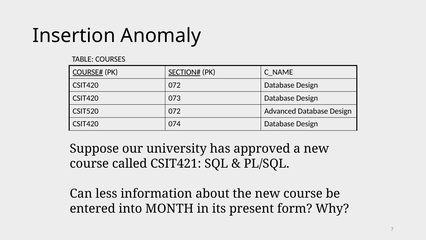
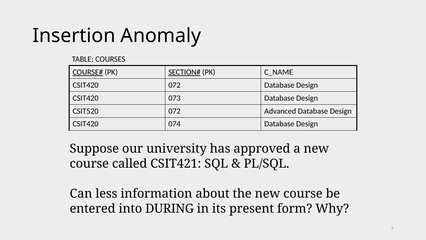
MONTH: MONTH -> DURING
